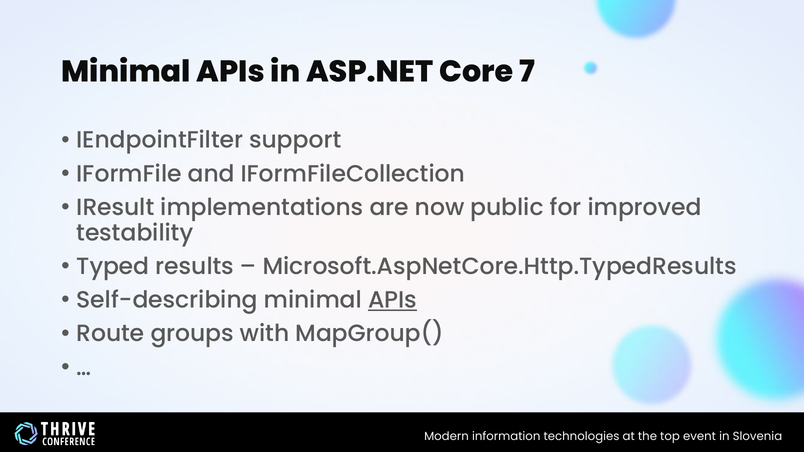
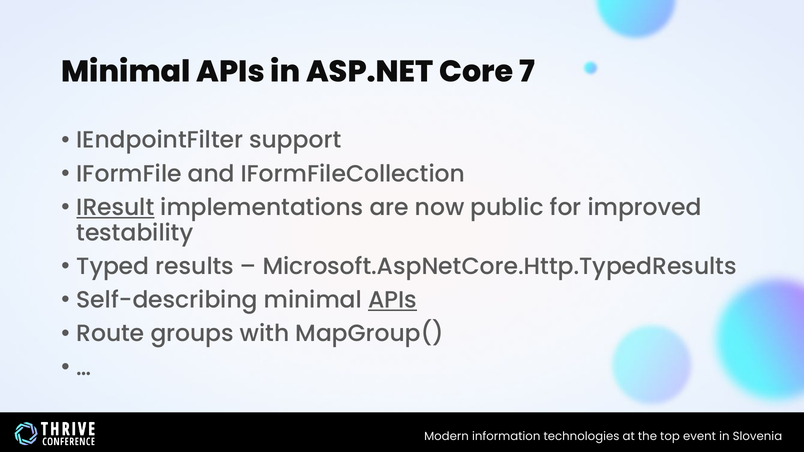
IResult underline: none -> present
